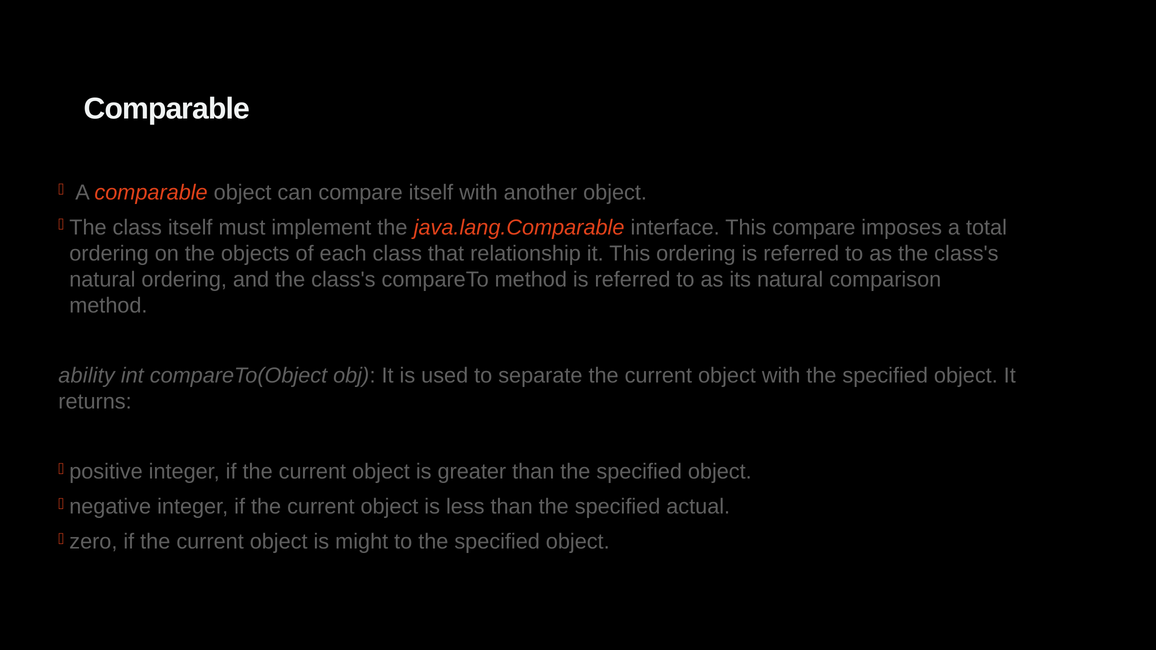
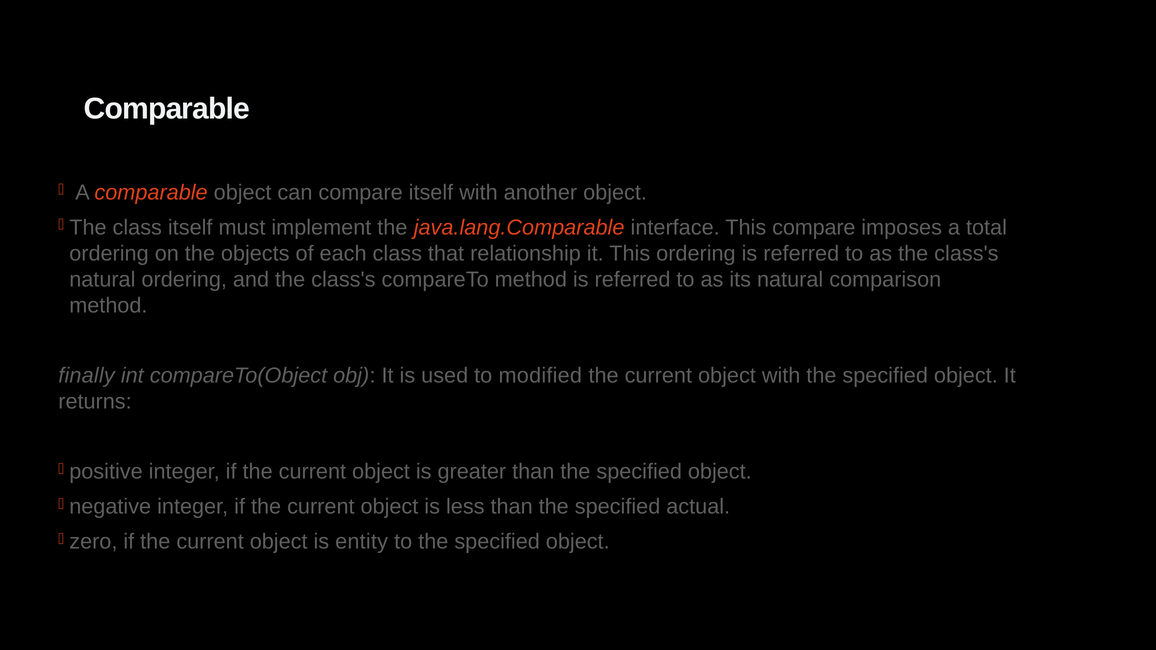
ability: ability -> finally
separate: separate -> modified
might: might -> entity
